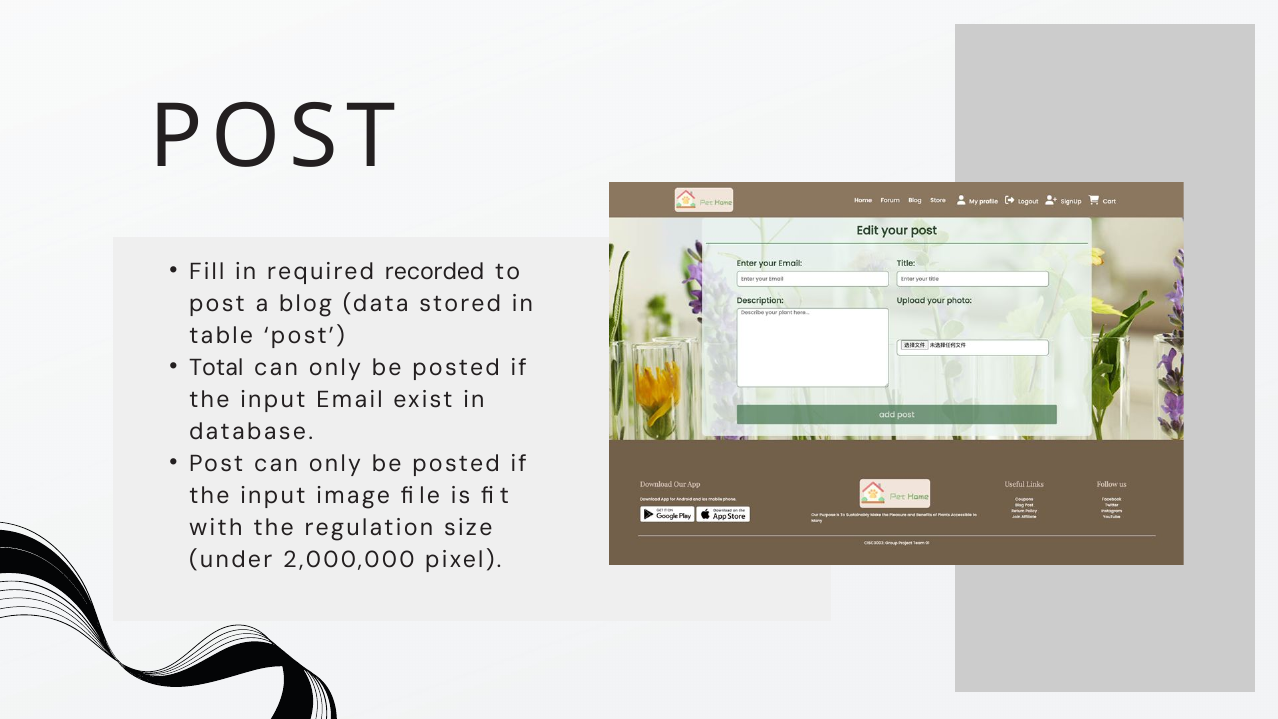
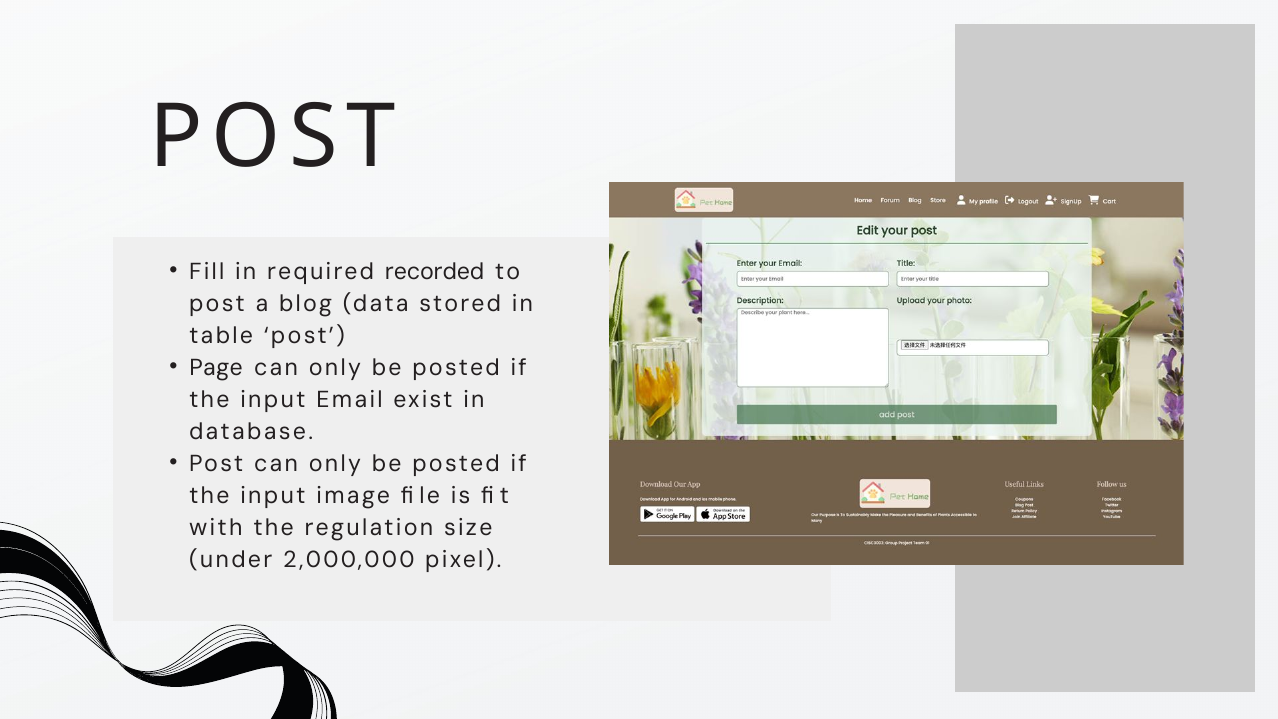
Total: Total -> Page
